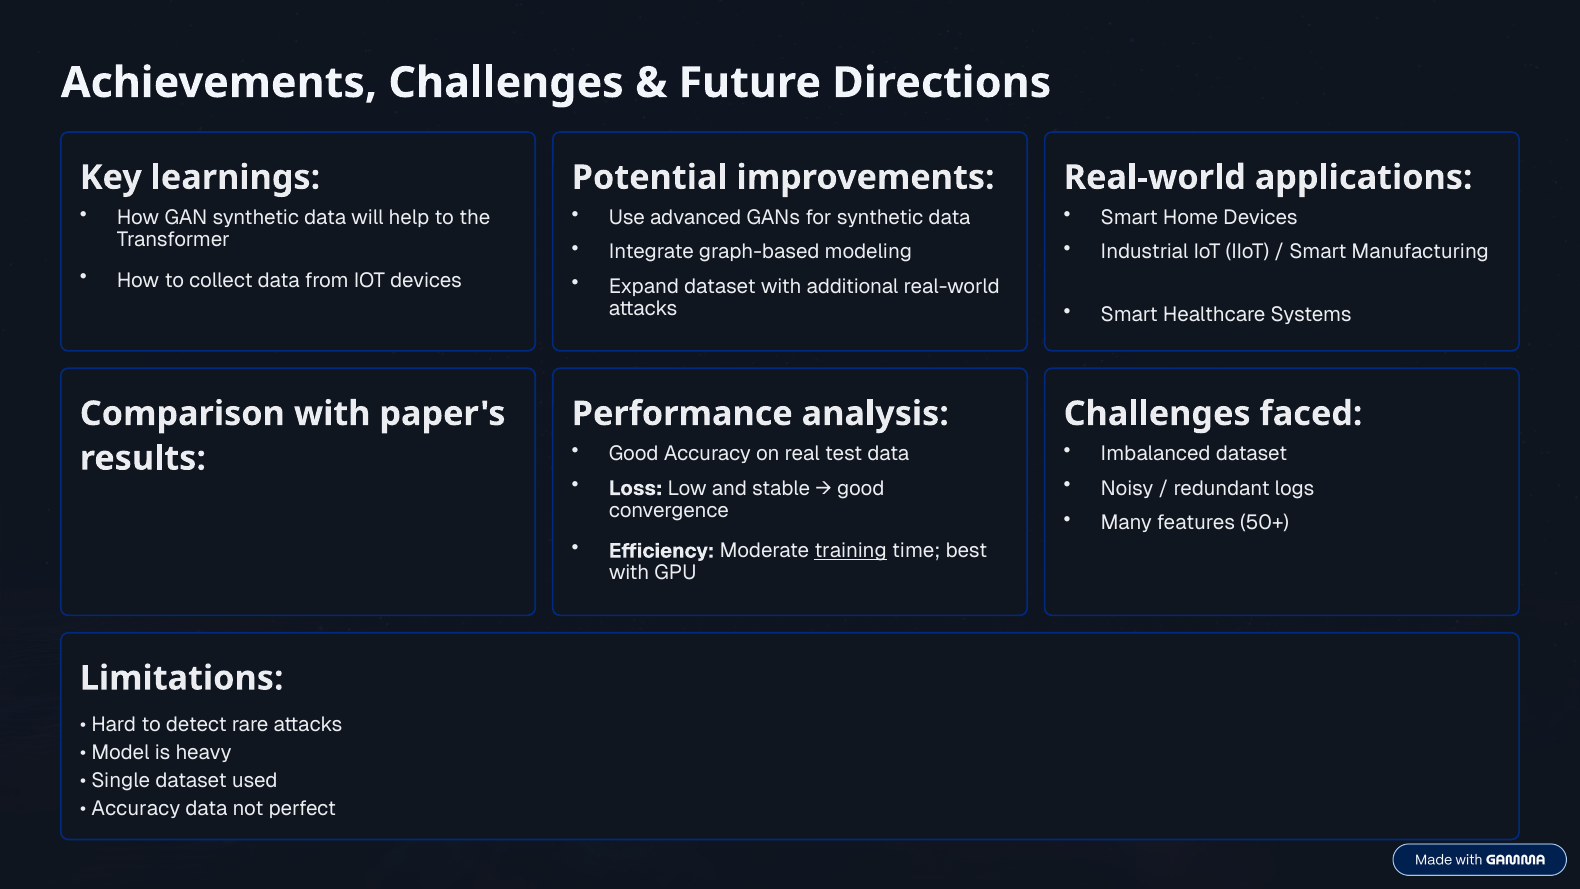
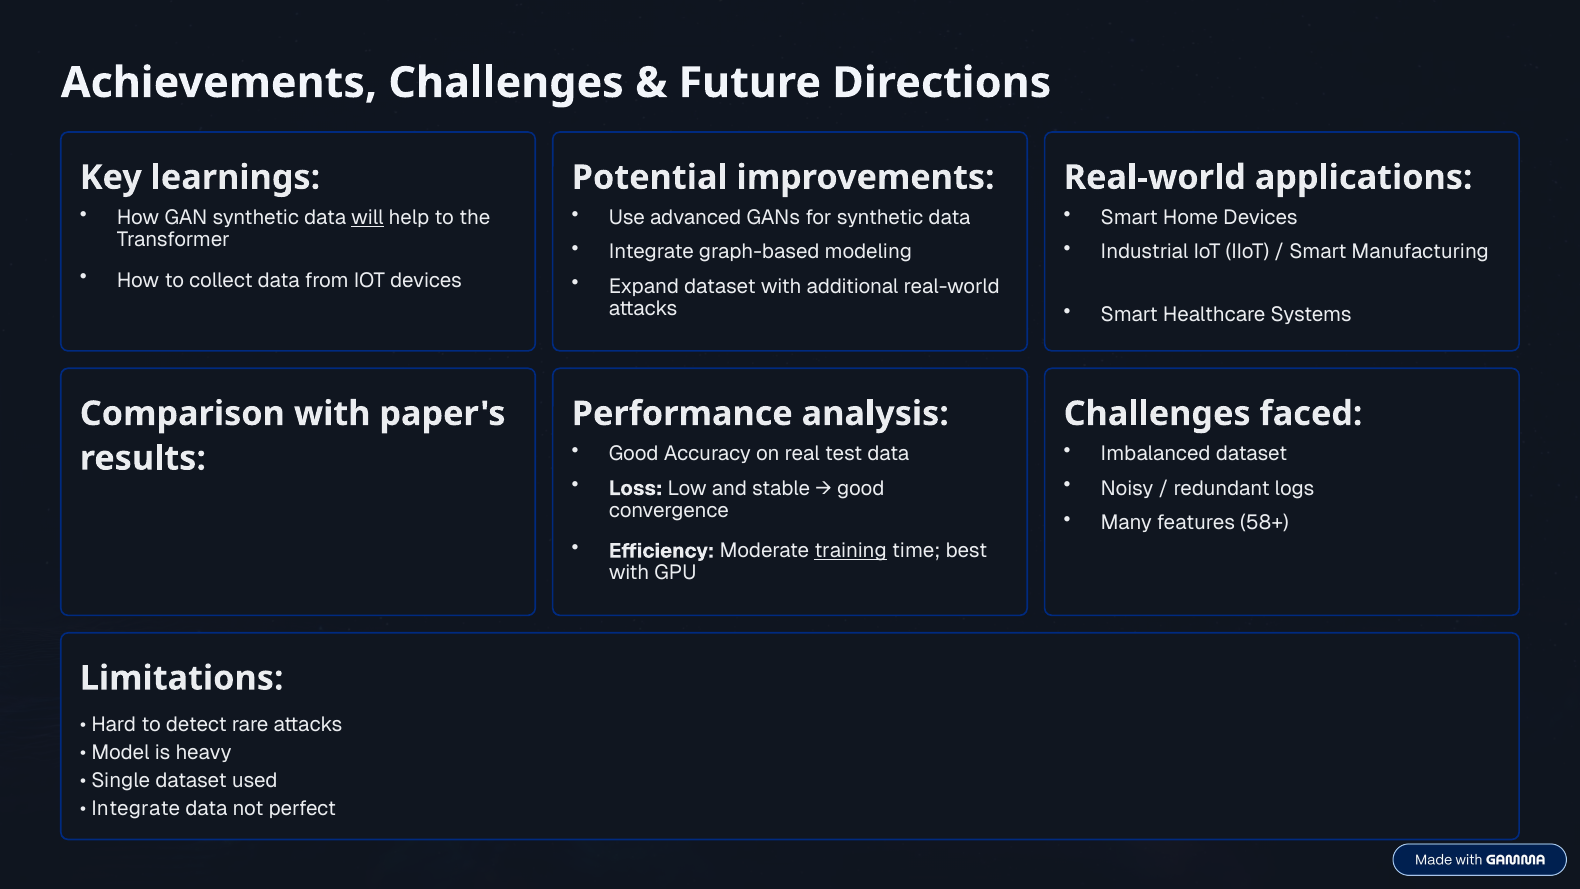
will underline: none -> present
50+: 50+ -> 58+
Accuracy at (136, 809): Accuracy -> Integrate
